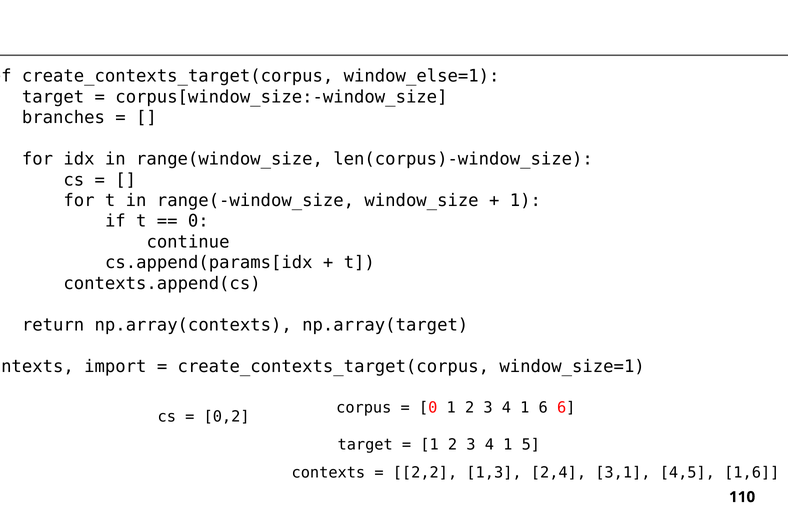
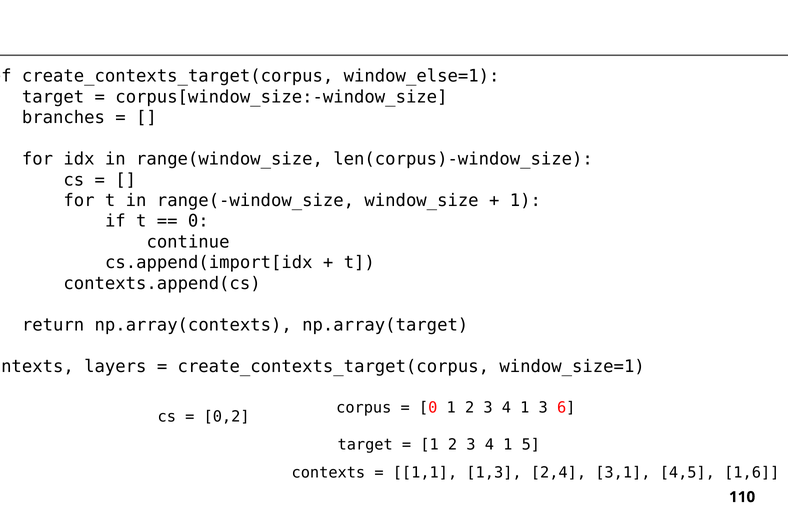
cs.append(params[idx: cs.append(params[idx -> cs.append(import[idx
import: import -> layers
1 6: 6 -> 3
2,2: 2,2 -> 1,1
